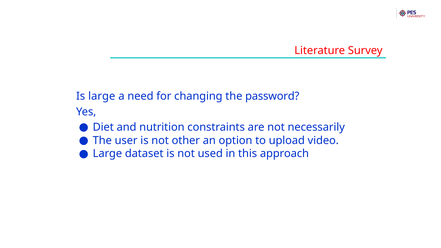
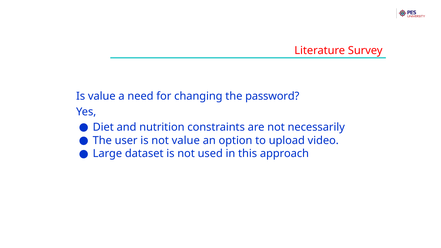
Is large: large -> value
not other: other -> value
